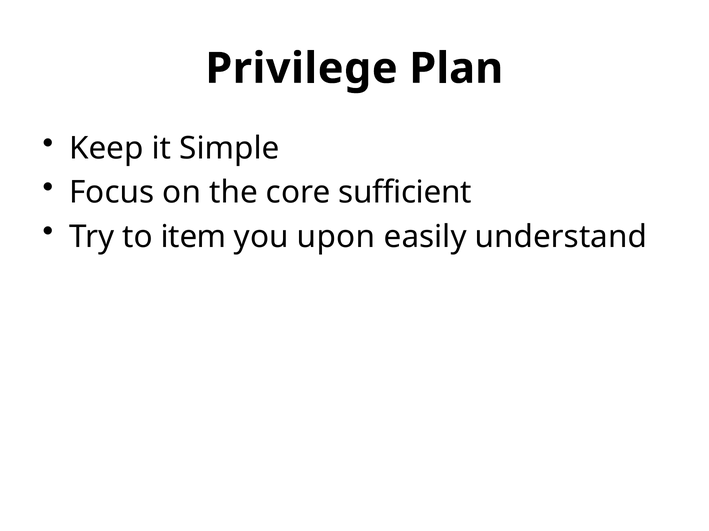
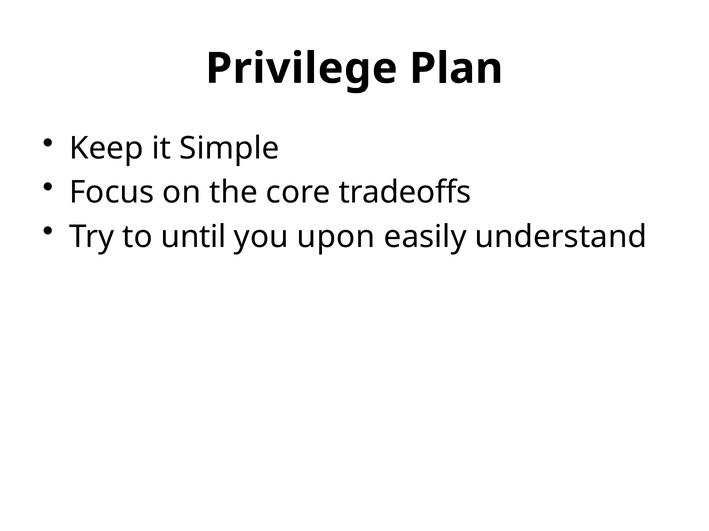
sufficient: sufficient -> tradeoffs
item: item -> until
